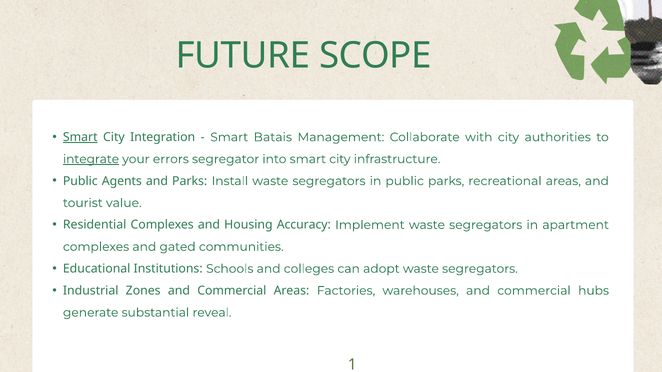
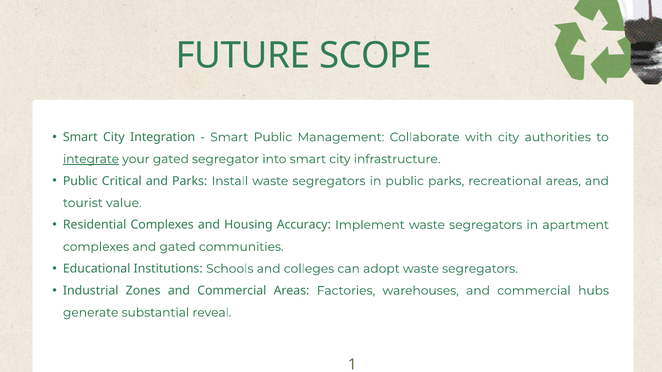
Smart at (80, 137) underline: present -> none
Smart Batais: Batais -> Public
your errors: errors -> gated
Agents: Agents -> Critical
